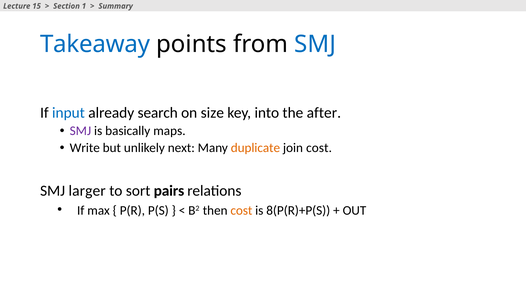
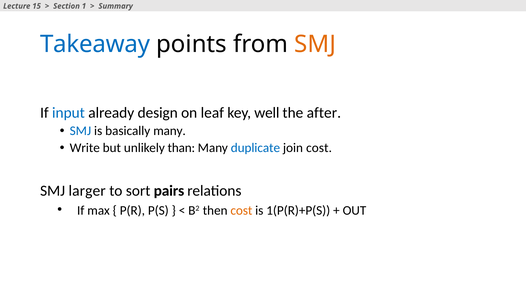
SMJ at (315, 44) colour: blue -> orange
search: search -> design
size: size -> leaf
into: into -> well
SMJ at (80, 131) colour: purple -> blue
basically maps: maps -> many
next: next -> than
duplicate colour: orange -> blue
8(P(R)+P(S: 8(P(R)+P(S -> 1(P(R)+P(S
